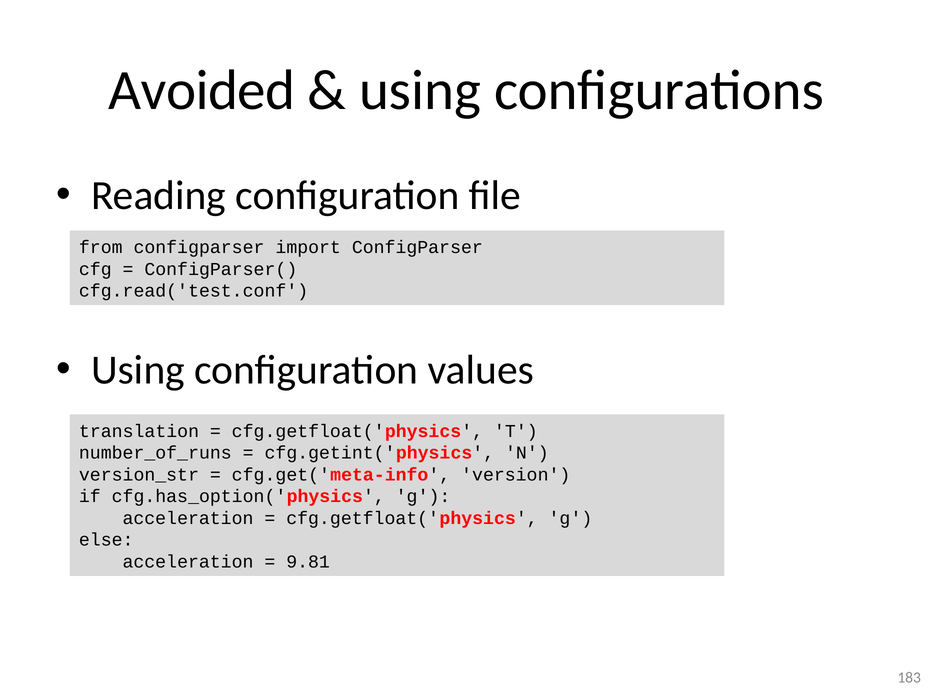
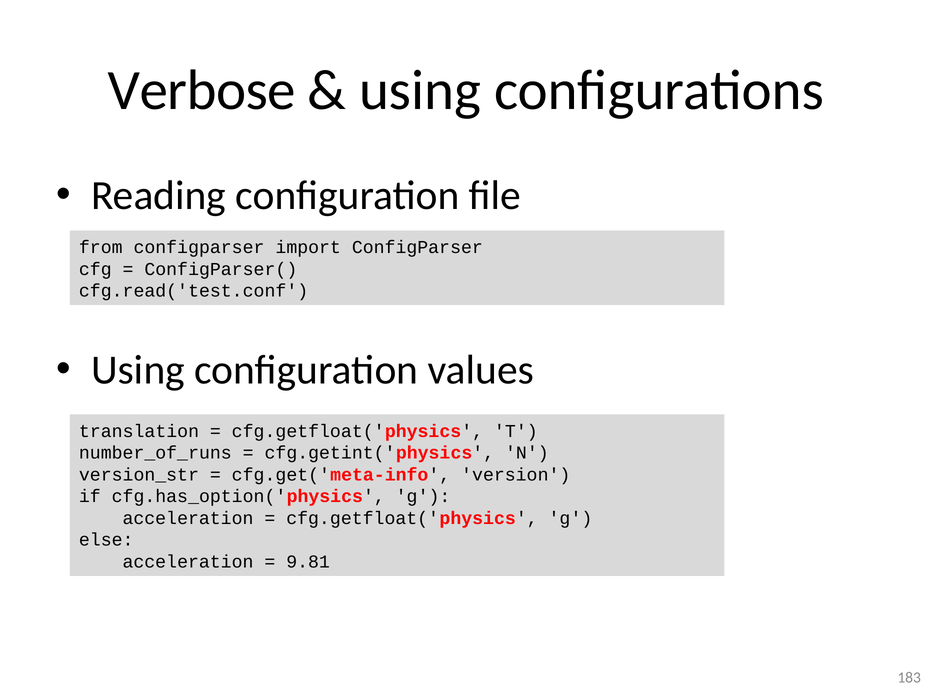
Avoided: Avoided -> Verbose
